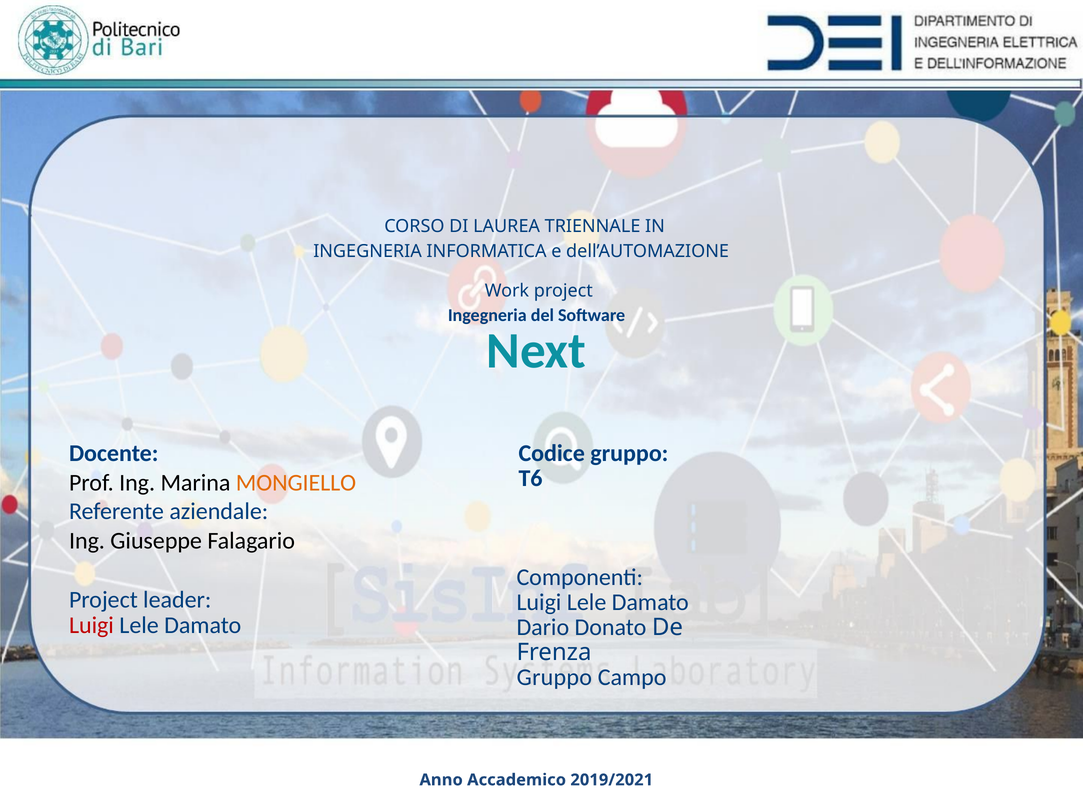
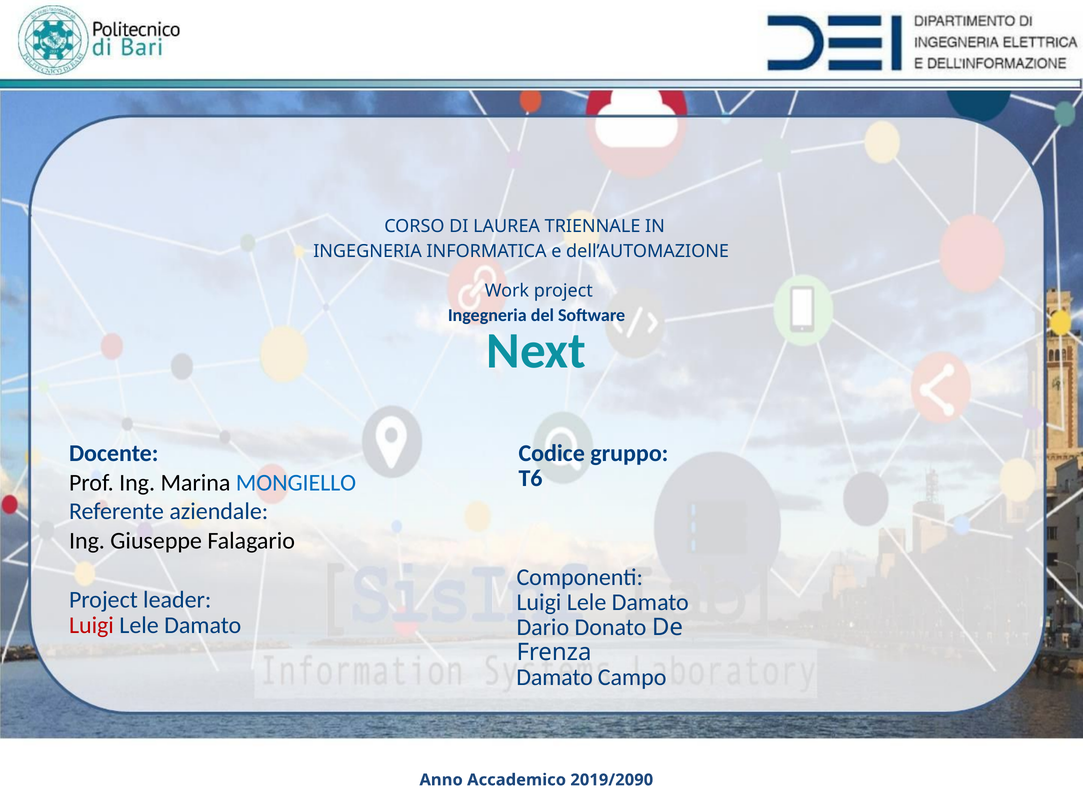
MONGIELLO colour: orange -> blue
Gruppo at (554, 678): Gruppo -> Damato
2019/2021: 2019/2021 -> 2019/2090
